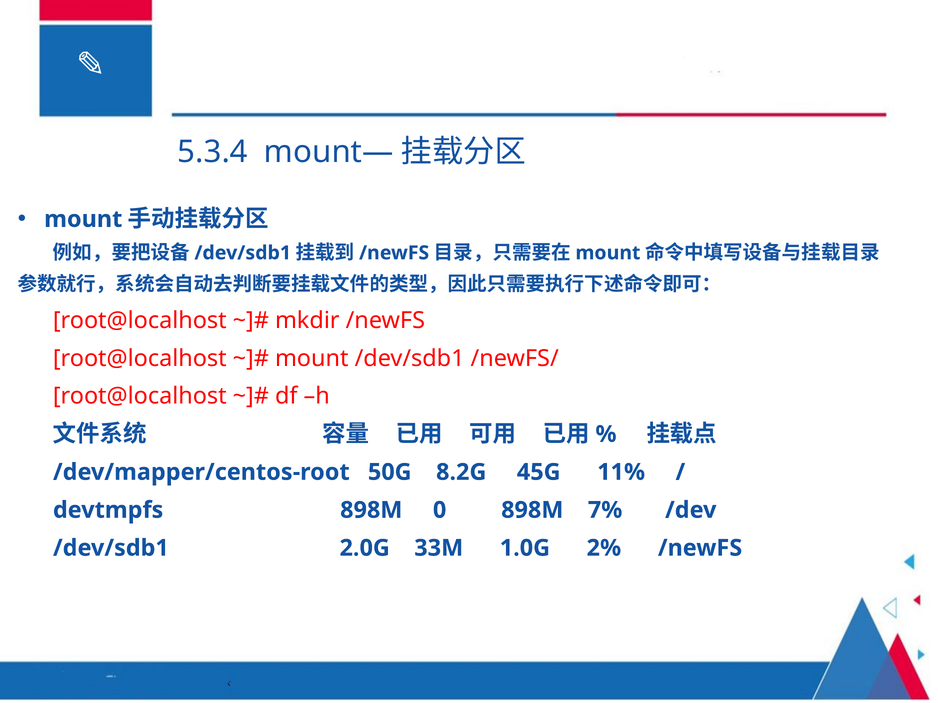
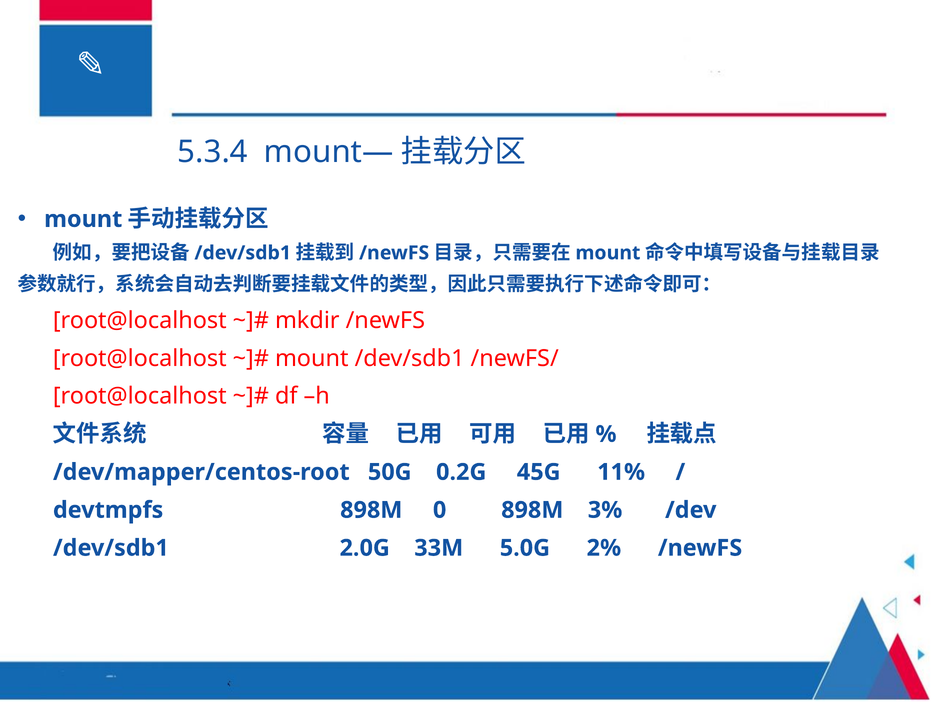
8.2G: 8.2G -> 0.2G
7%: 7% -> 3%
1.0G: 1.0G -> 5.0G
